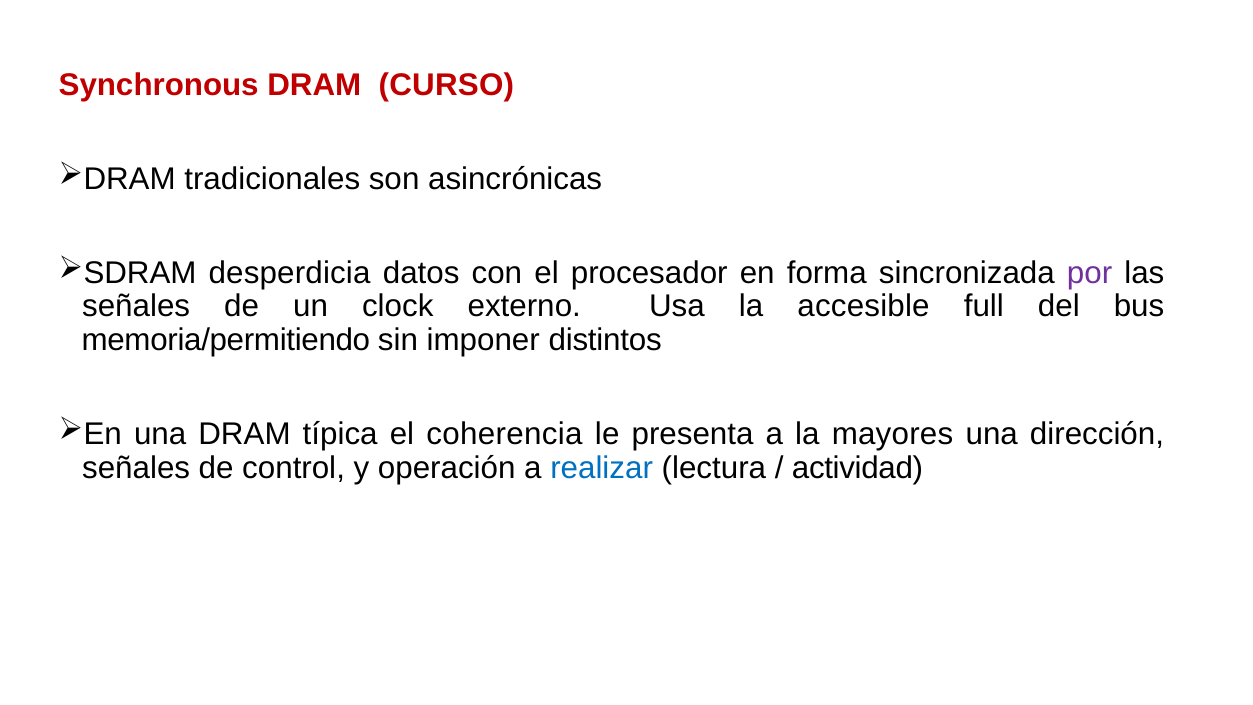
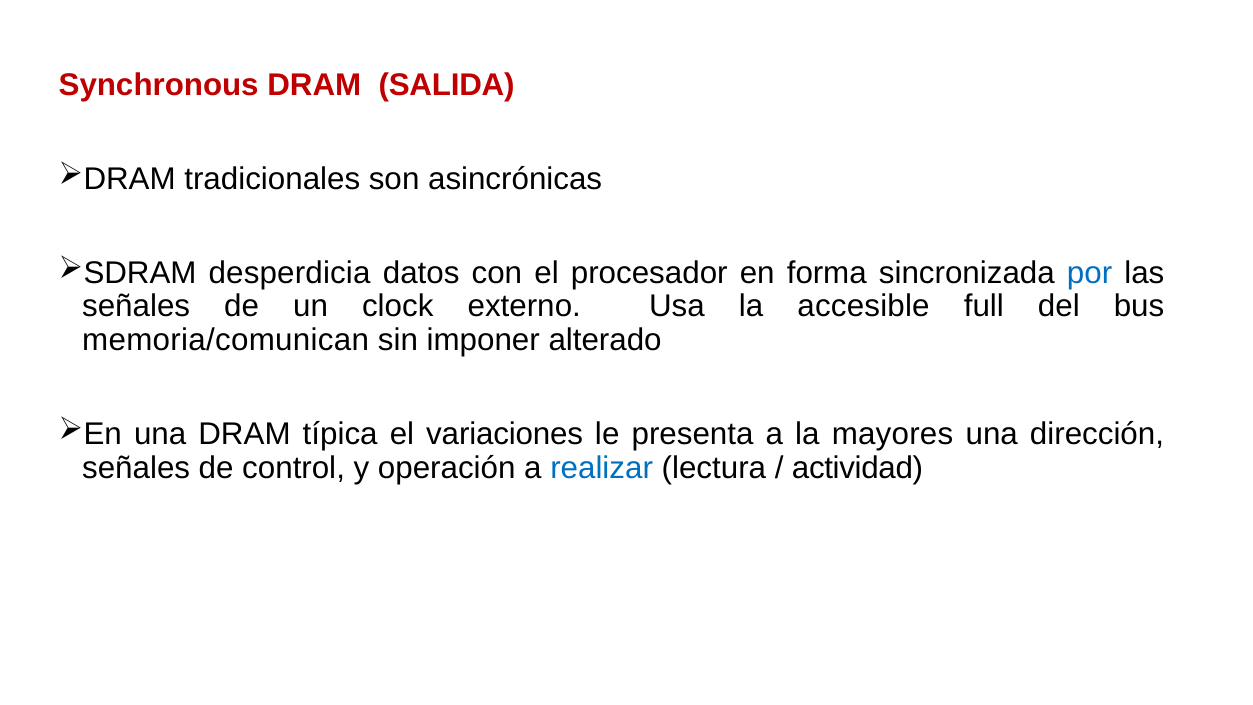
CURSO: CURSO -> SALIDA
por colour: purple -> blue
memoria/permitiendo: memoria/permitiendo -> memoria/comunican
distintos: distintos -> alterado
coherencia: coherencia -> variaciones
